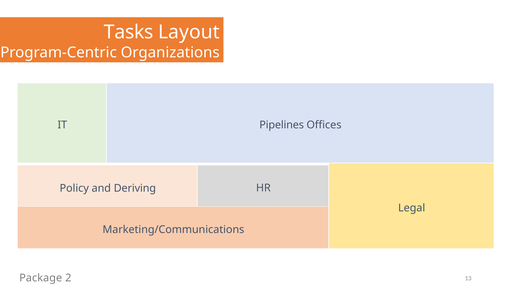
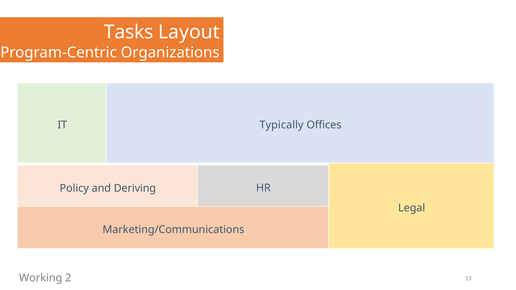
Pipelines: Pipelines -> Typically
Package: Package -> Working
